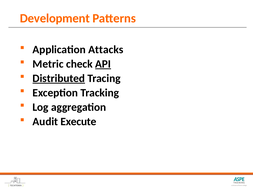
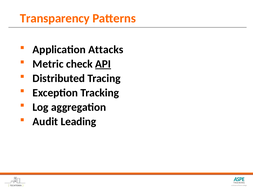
Development: Development -> Transparency
Distributed underline: present -> none
Execute: Execute -> Leading
